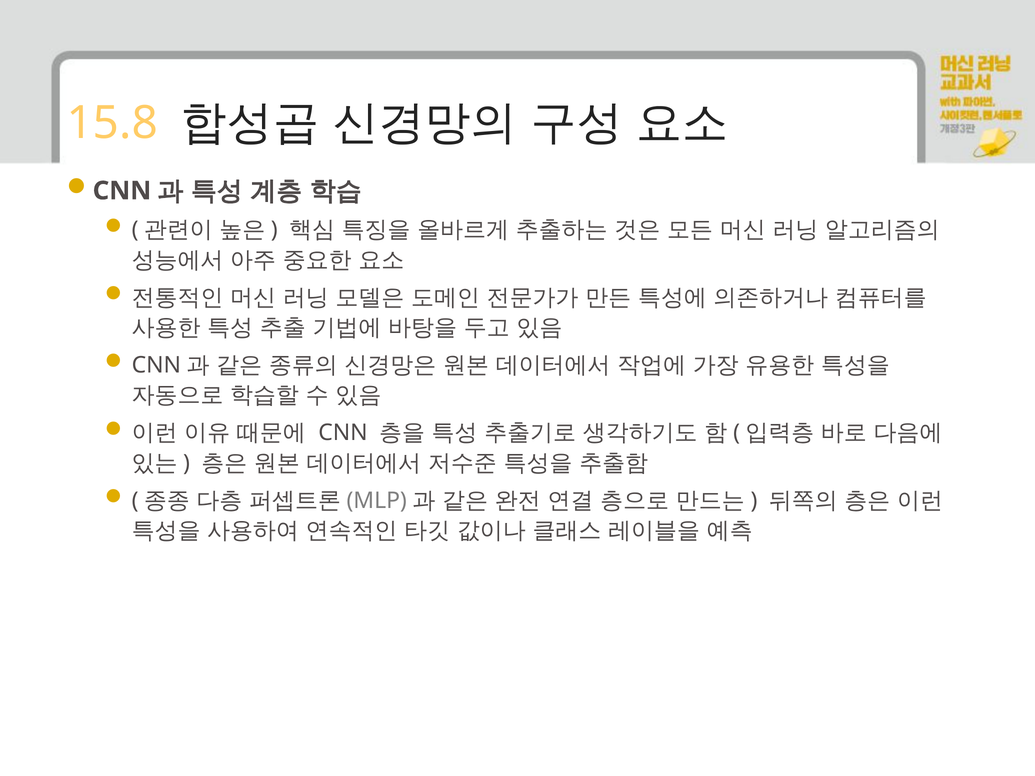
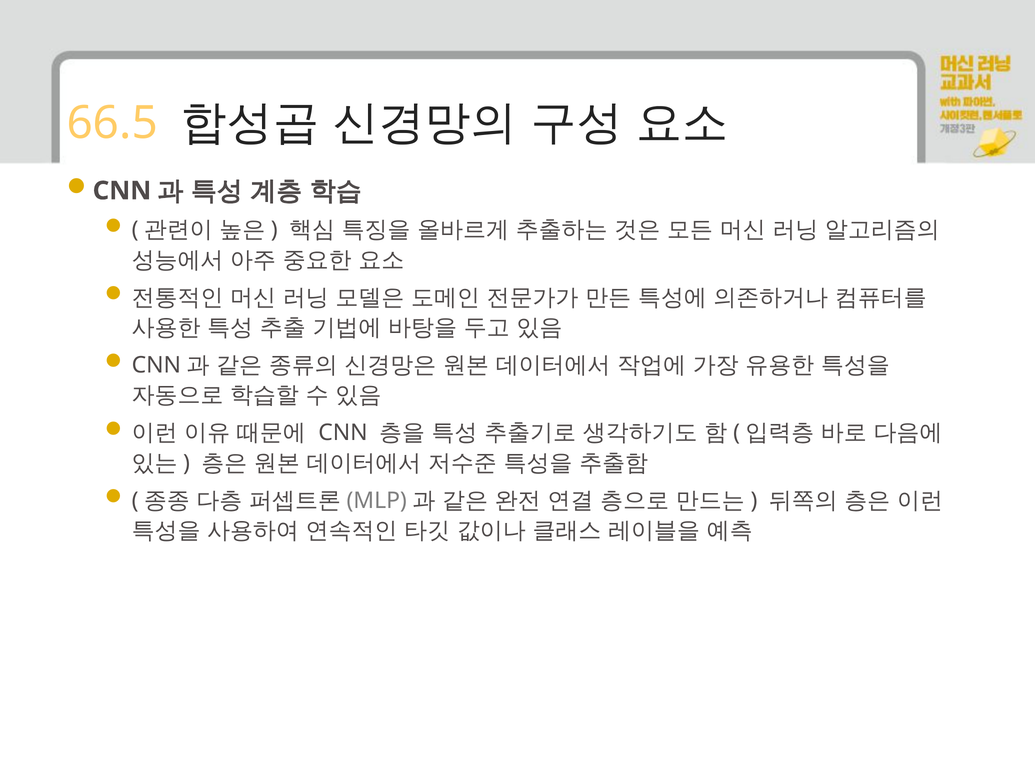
15.8: 15.8 -> 66.5
